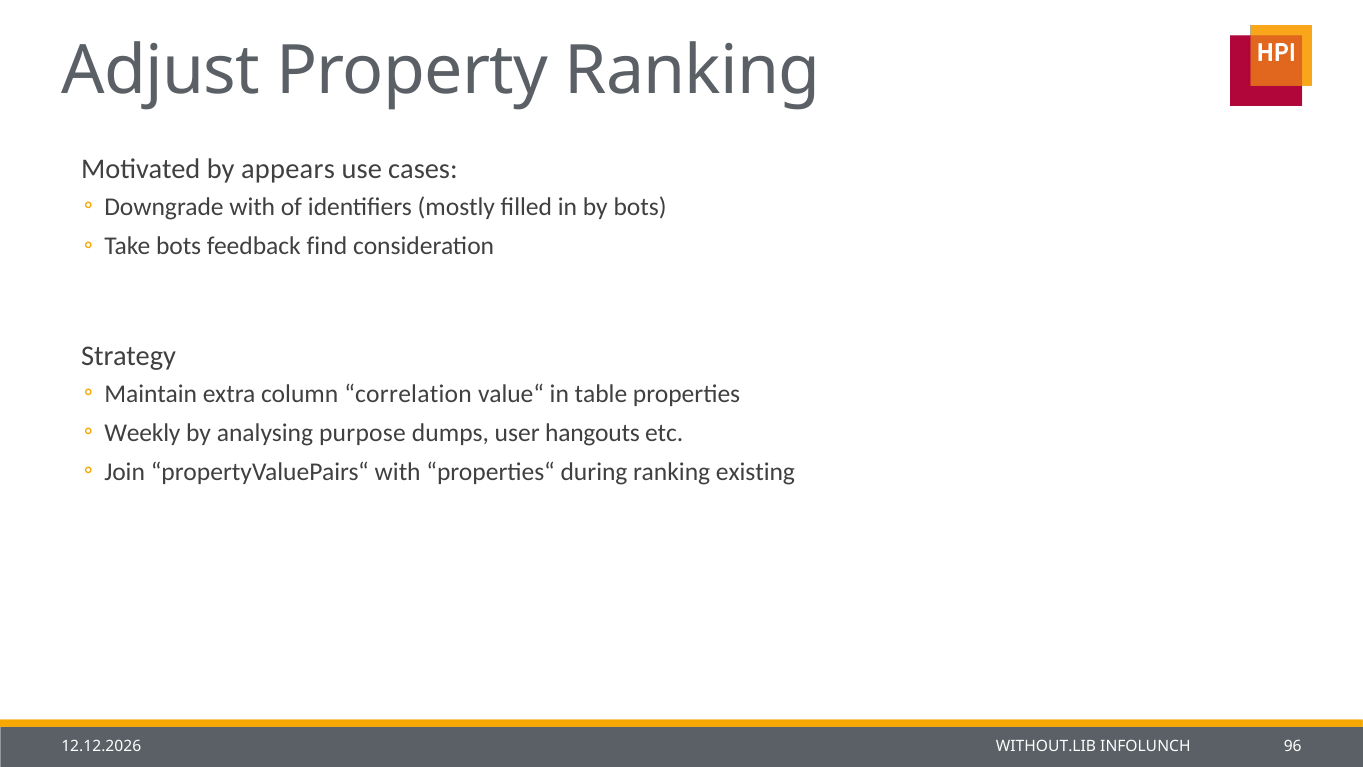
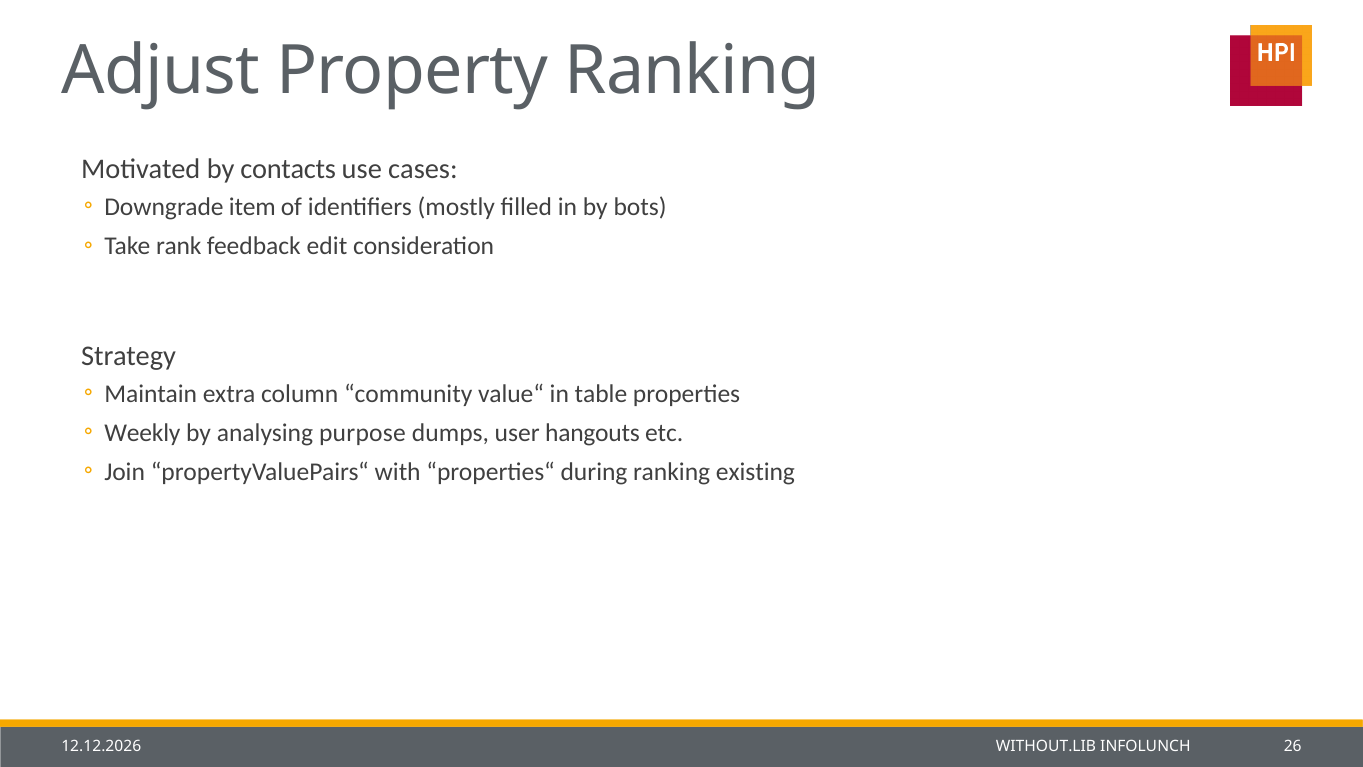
appears: appears -> contacts
Downgrade with: with -> item
Take bots: bots -> rank
find: find -> edit
correlation: correlation -> community
96: 96 -> 26
